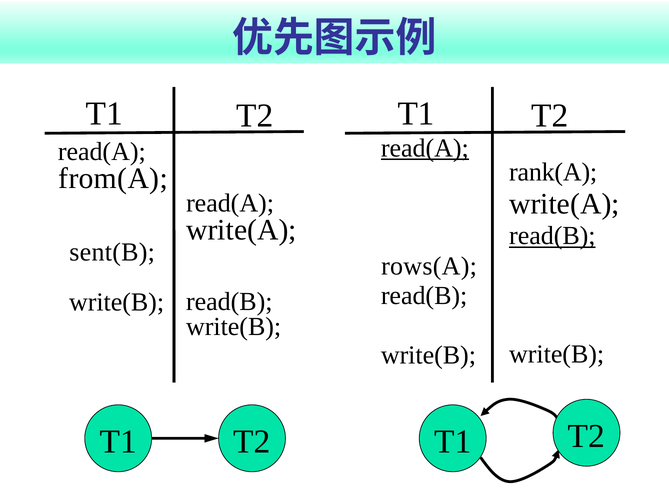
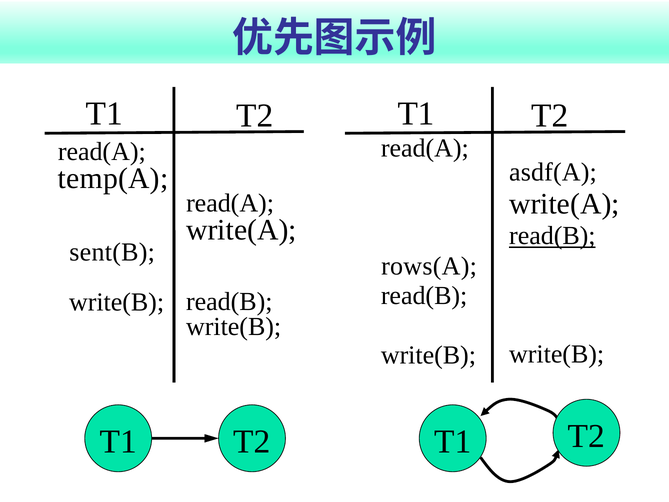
read(A at (425, 148) underline: present -> none
rank(A: rank(A -> asdf(A
from(A: from(A -> temp(A
